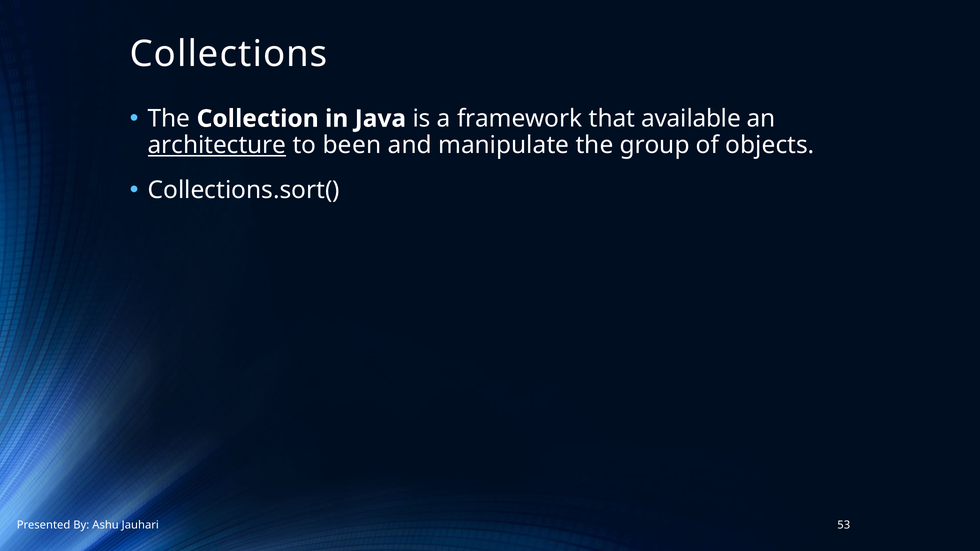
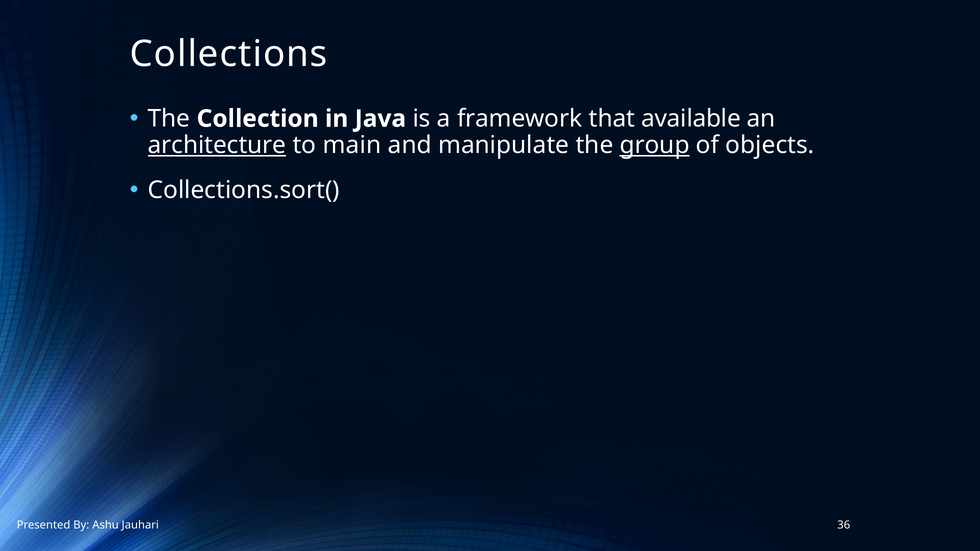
been: been -> main
group underline: none -> present
53: 53 -> 36
